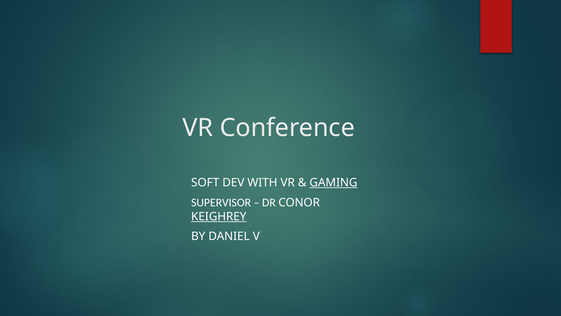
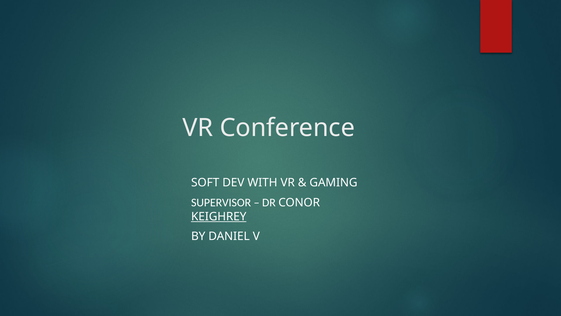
GAMING underline: present -> none
